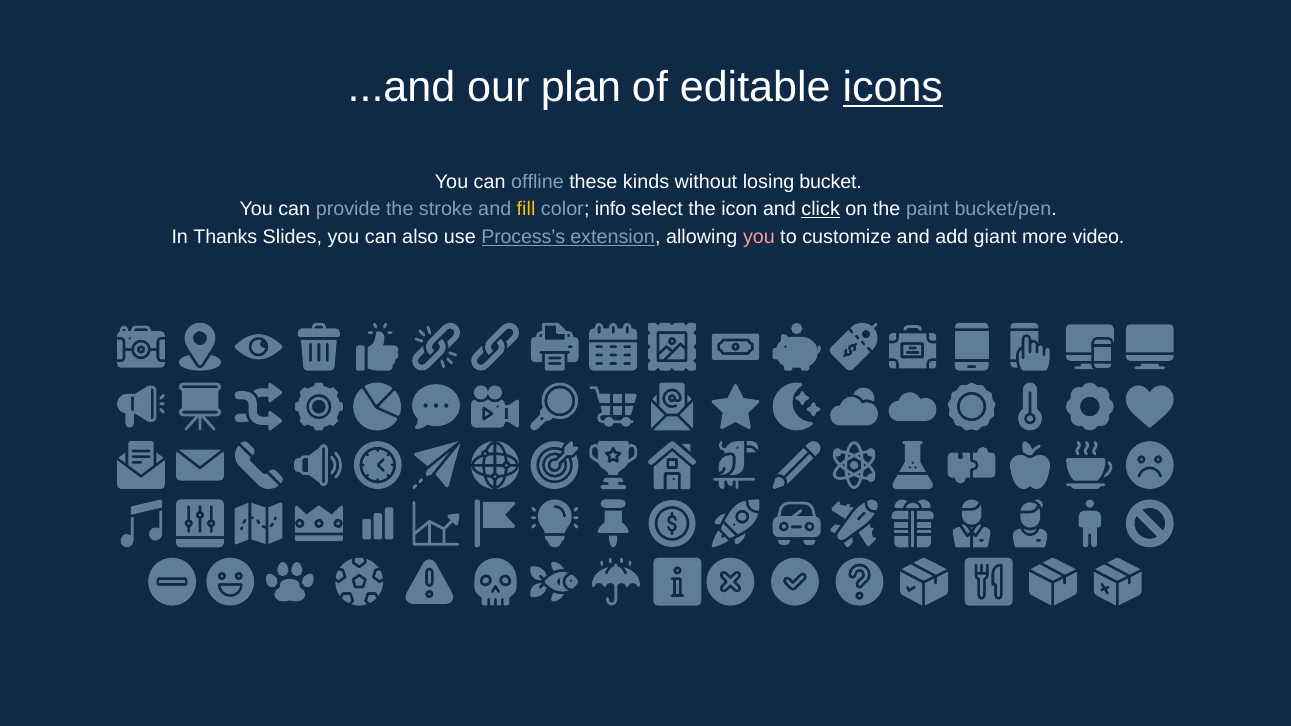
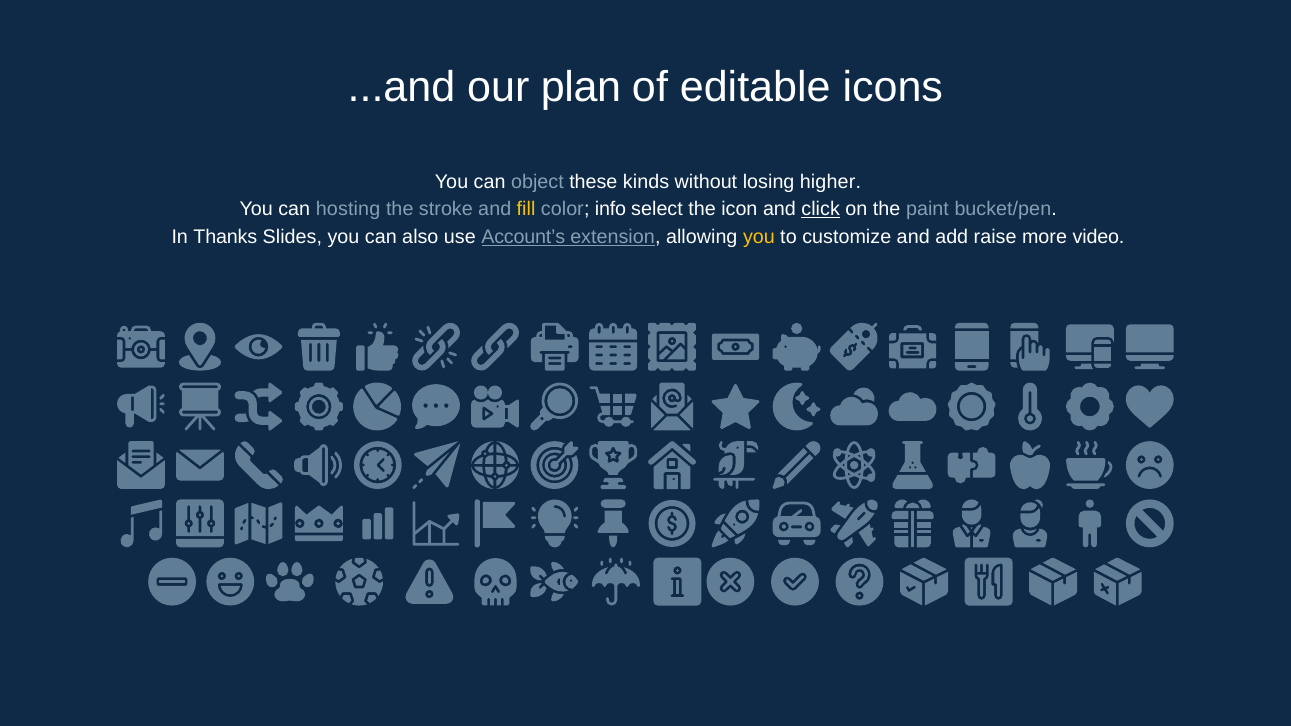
icons underline: present -> none
offline: offline -> object
bucket: bucket -> higher
provide: provide -> hosting
Process’s: Process’s -> Account’s
you at (759, 237) colour: pink -> yellow
giant: giant -> raise
